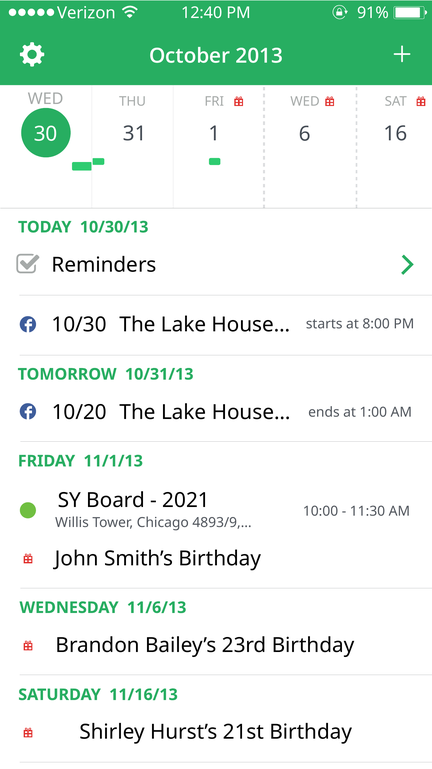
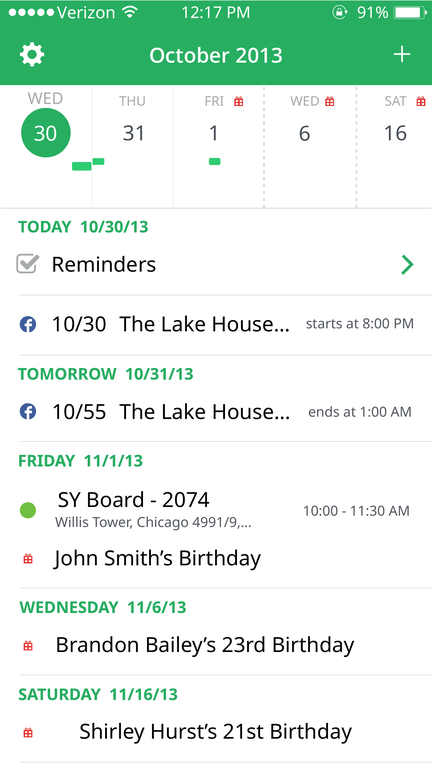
12:40: 12:40 -> 12:17
10/20: 10/20 -> 10/55
2021: 2021 -> 2074
4893/9,…: 4893/9,… -> 4991/9,…
